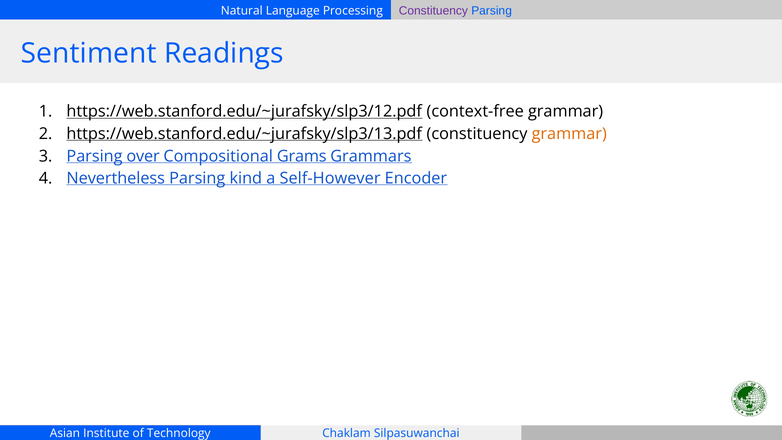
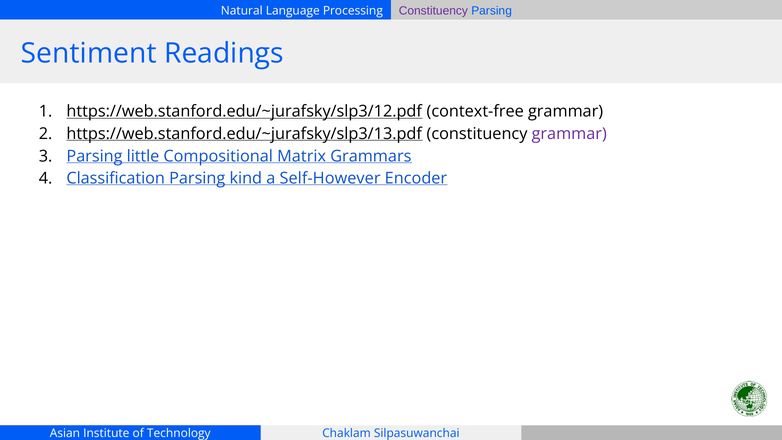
grammar at (569, 134) colour: orange -> purple
over: over -> little
Grams: Grams -> Matrix
Nevertheless: Nevertheless -> Classification
